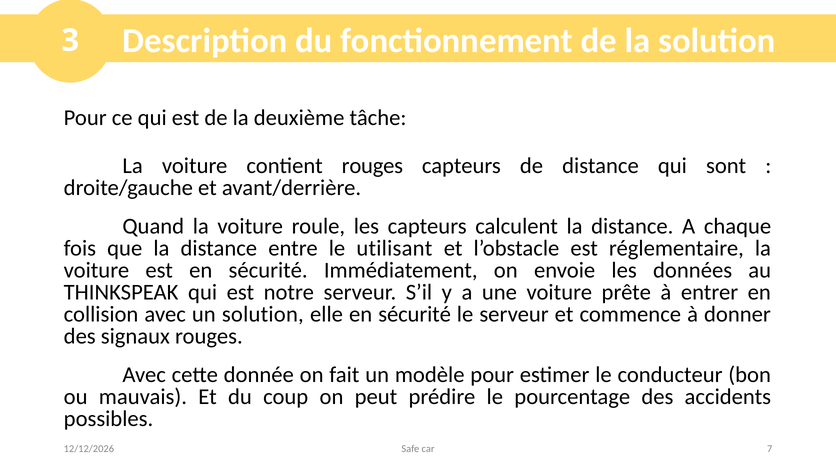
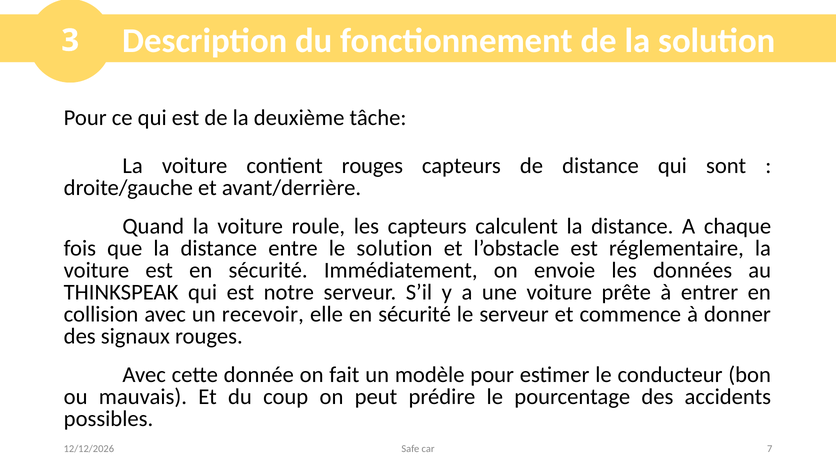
le utilisant: utilisant -> solution
un solution: solution -> recevoir
